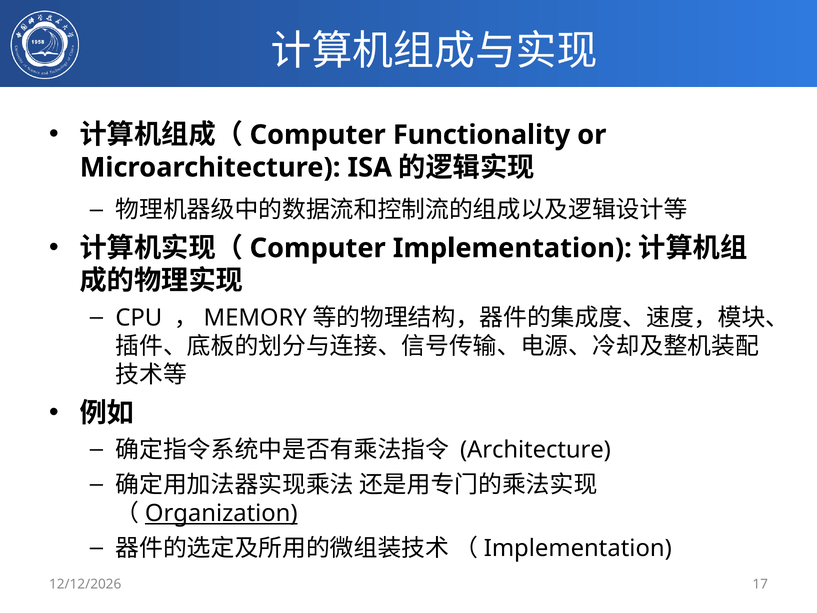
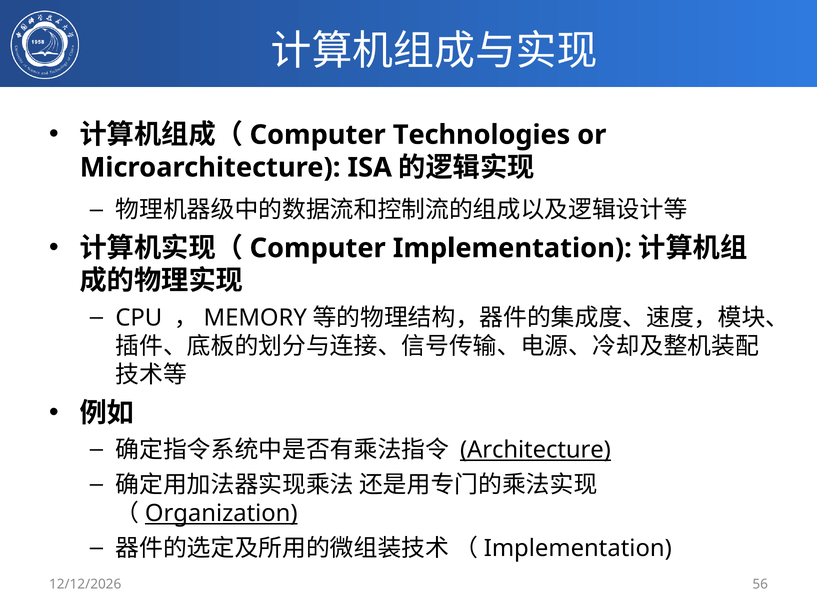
Functionality: Functionality -> Technologies
Architecture underline: none -> present
17: 17 -> 56
